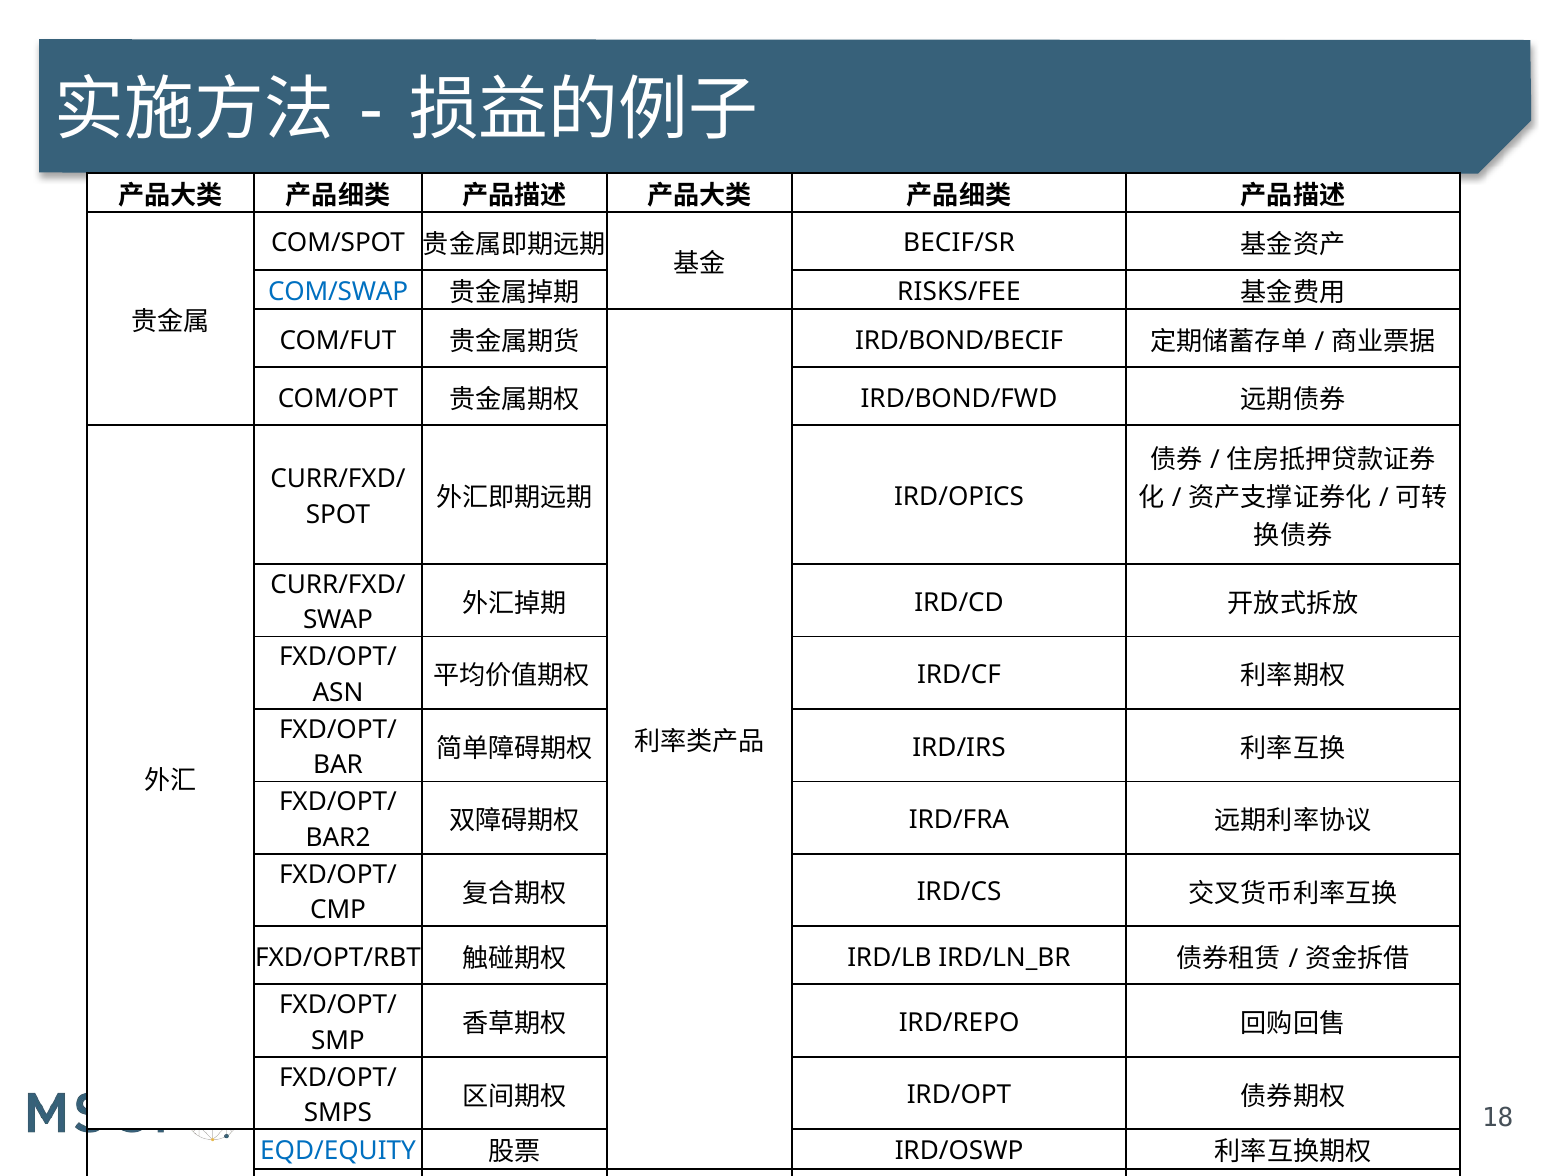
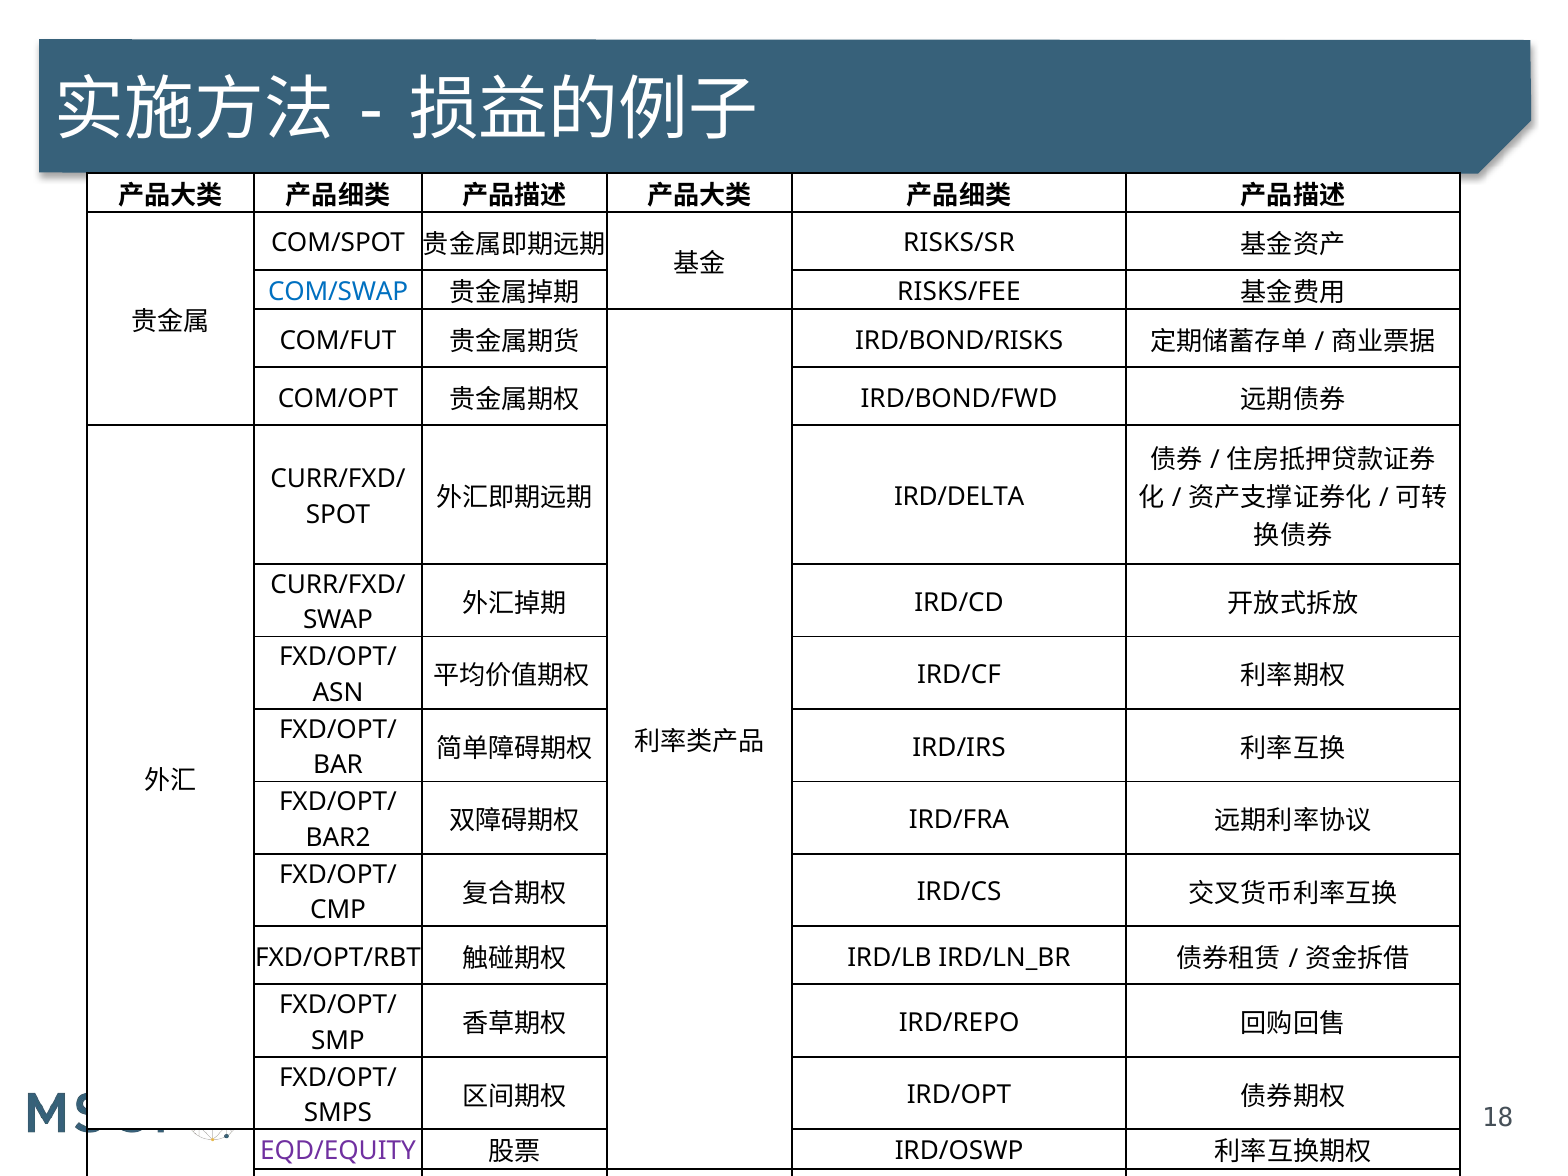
BECIF/SR: BECIF/SR -> RISKS/SR
IRD/BOND/BECIF: IRD/BOND/BECIF -> IRD/BOND/RISKS
IRD/OPICS: IRD/OPICS -> IRD/DELTA
EQD/EQUITY colour: blue -> purple
